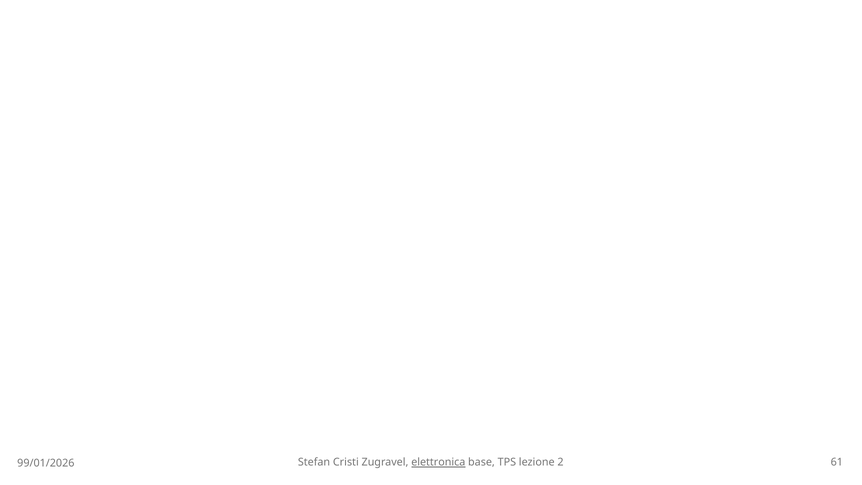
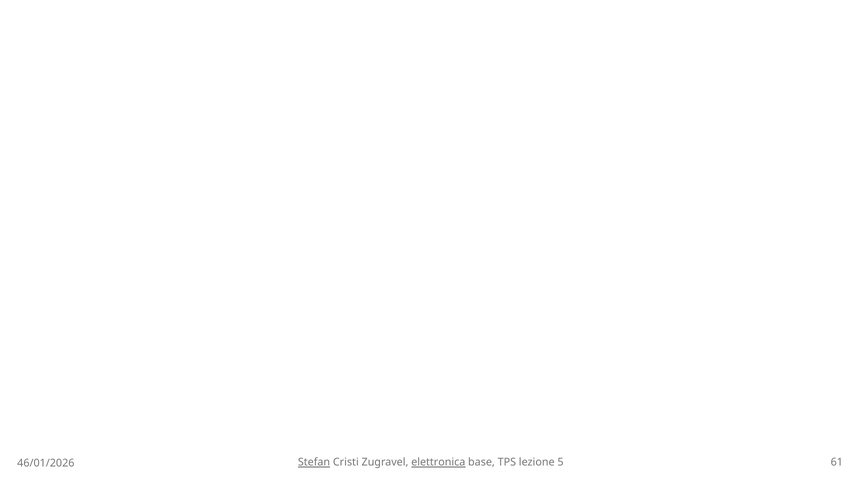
Stefan underline: none -> present
2: 2 -> 5
99/01/2026: 99/01/2026 -> 46/01/2026
